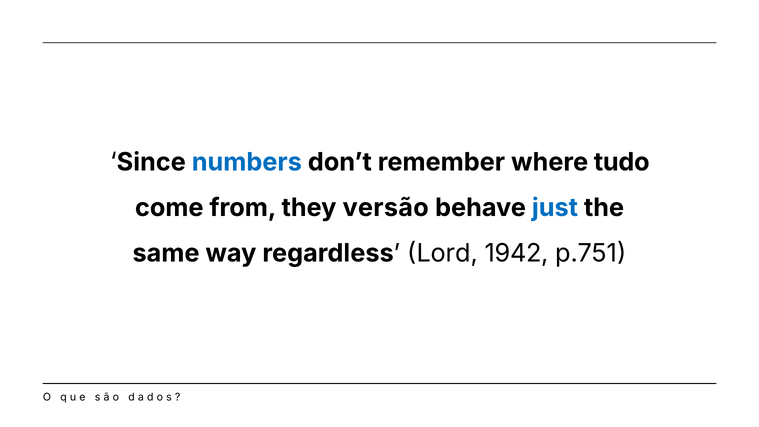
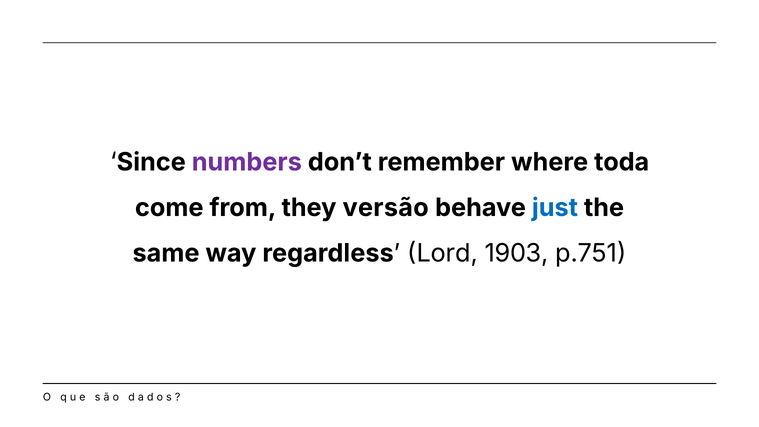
numbers colour: blue -> purple
tudo: tudo -> toda
1942: 1942 -> 1903
